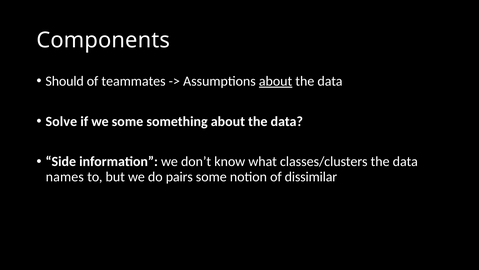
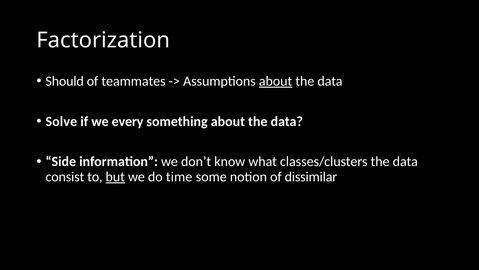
Components: Components -> Factorization
we some: some -> every
names: names -> consist
but underline: none -> present
pairs: pairs -> time
